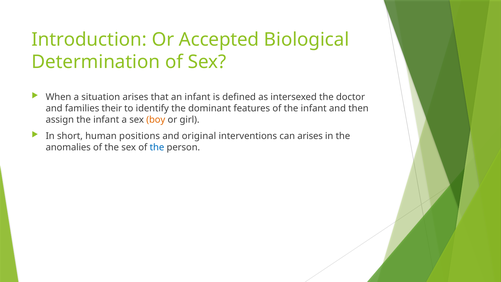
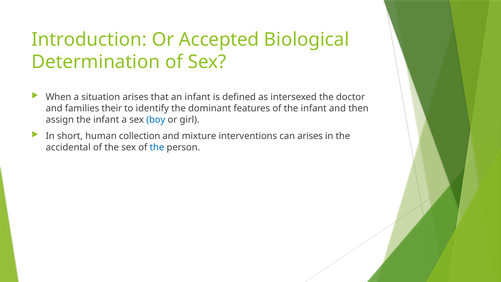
boy colour: orange -> blue
positions: positions -> collection
original: original -> mixture
anomalies: anomalies -> accidental
